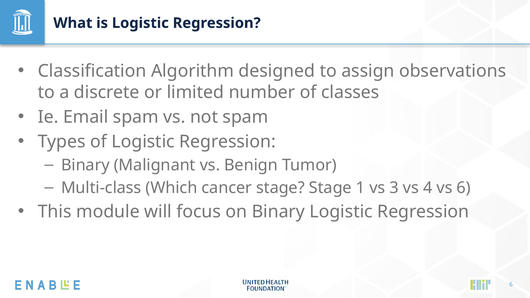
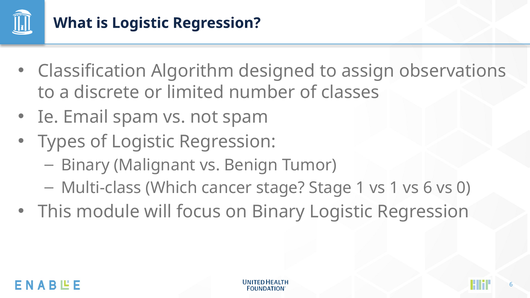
vs 3: 3 -> 1
vs 4: 4 -> 6
vs 6: 6 -> 0
